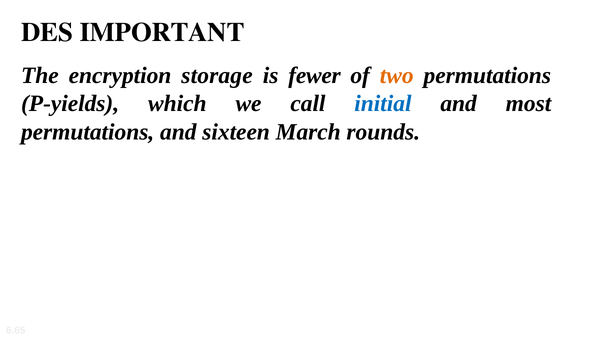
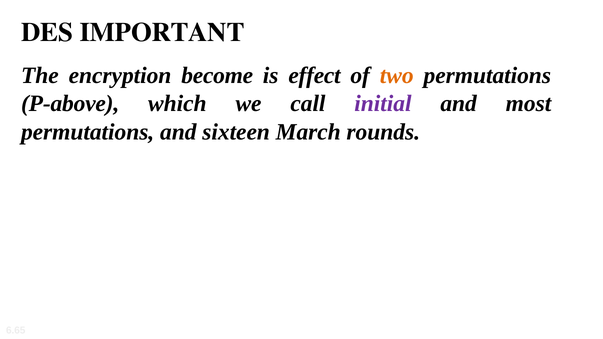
storage: storage -> become
fewer: fewer -> effect
P-yields: P-yields -> P-above
initial colour: blue -> purple
